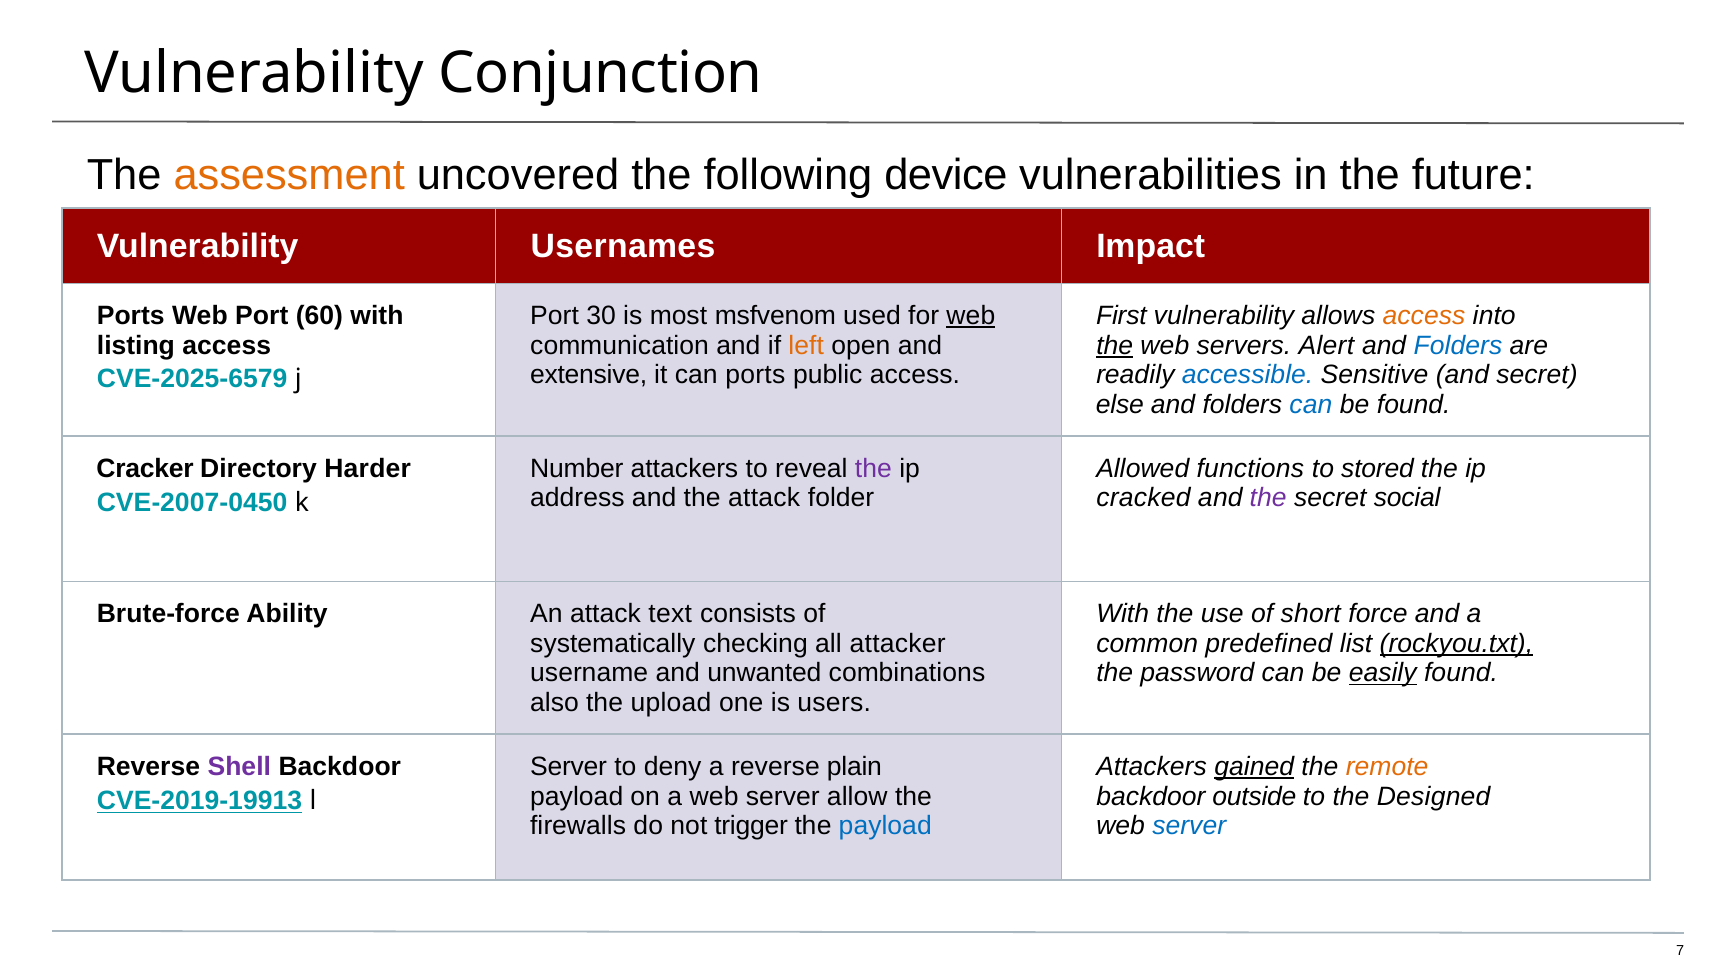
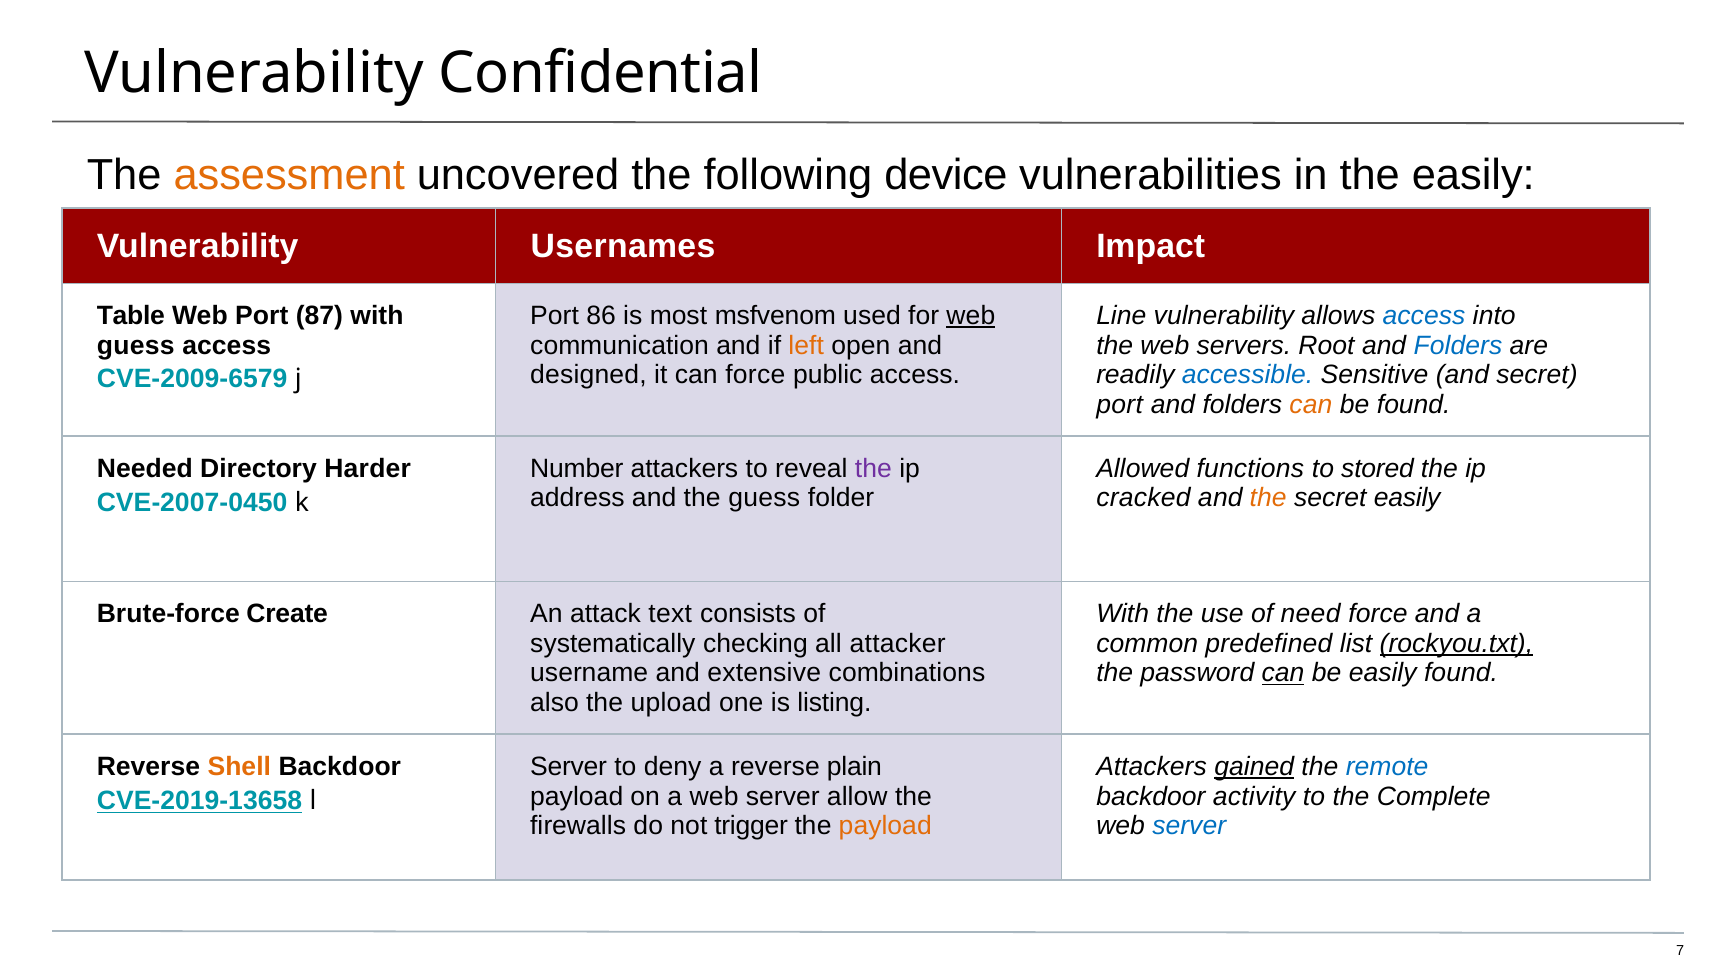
Conjunction: Conjunction -> Confidential
the future: future -> easily
Ports at (131, 316): Ports -> Table
60: 60 -> 87
30: 30 -> 86
First: First -> Line
access at (1424, 316) colour: orange -> blue
listing at (136, 346): listing -> guess
the at (1115, 346) underline: present -> none
Alert: Alert -> Root
extensive: extensive -> designed
can ports: ports -> force
CVE-2025-6579: CVE-2025-6579 -> CVE-2009-6579
else at (1120, 405): else -> port
can at (1311, 405) colour: blue -> orange
Cracker: Cracker -> Needed
the attack: attack -> guess
the at (1268, 498) colour: purple -> orange
secret social: social -> easily
Ability: Ability -> Create
short: short -> need
unwanted: unwanted -> extensive
can at (1283, 673) underline: none -> present
easily at (1383, 673) underline: present -> none
users: users -> listing
Shell colour: purple -> orange
remote colour: orange -> blue
outside: outside -> activity
Designed: Designed -> Complete
CVE-2019-19913: CVE-2019-19913 -> CVE-2019-13658
payload at (885, 826) colour: blue -> orange
